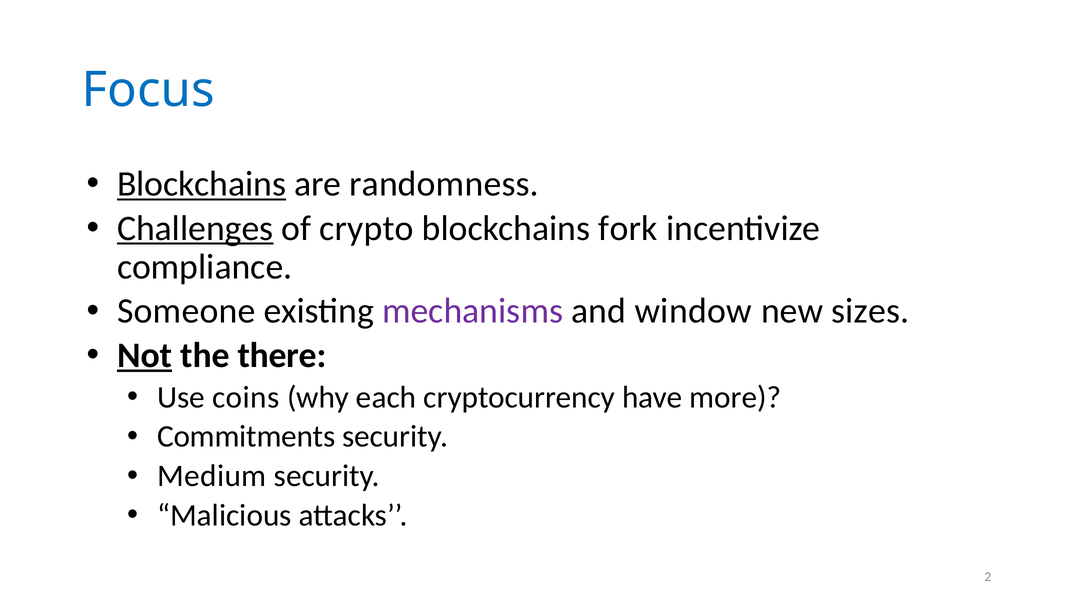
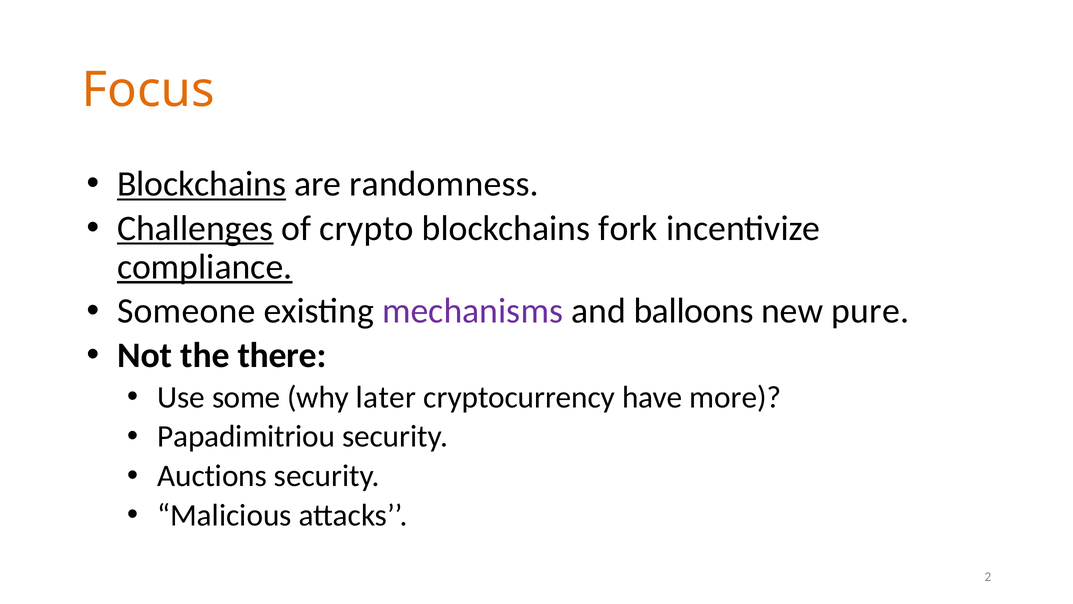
Focus colour: blue -> orange
compliance underline: none -> present
window: window -> balloons
sizes: sizes -> pure
Not underline: present -> none
coins: coins -> some
each: each -> later
Commitments: Commitments -> Papadimitriou
Medium: Medium -> Auctions
